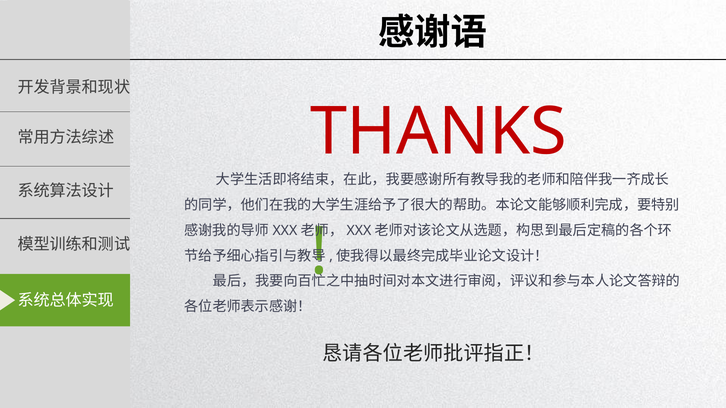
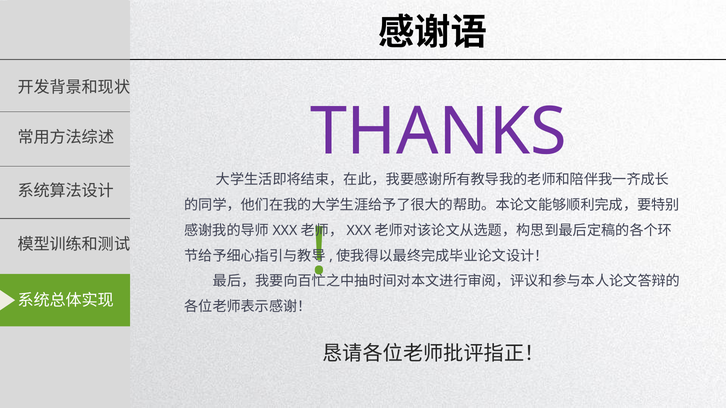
THANKS colour: red -> purple
